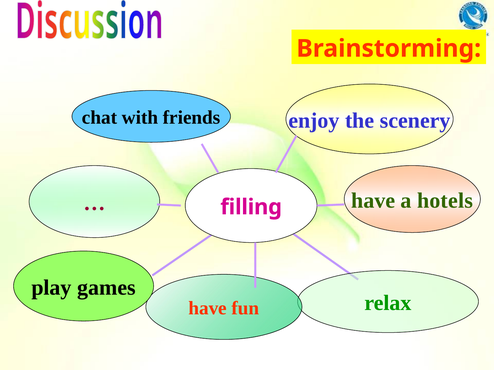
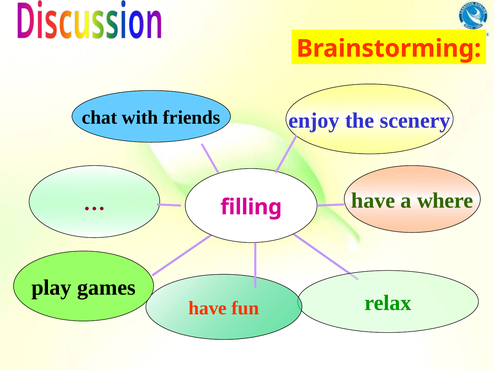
hotels: hotels -> where
